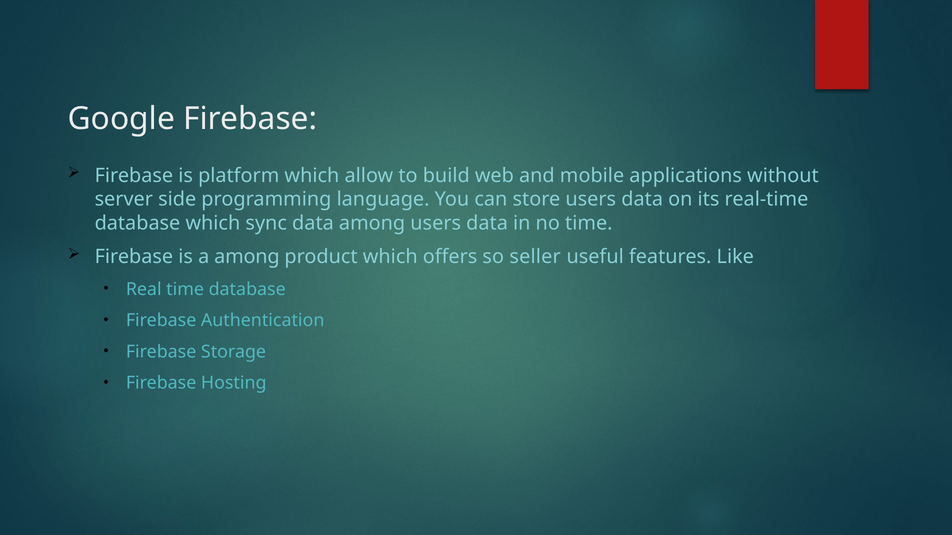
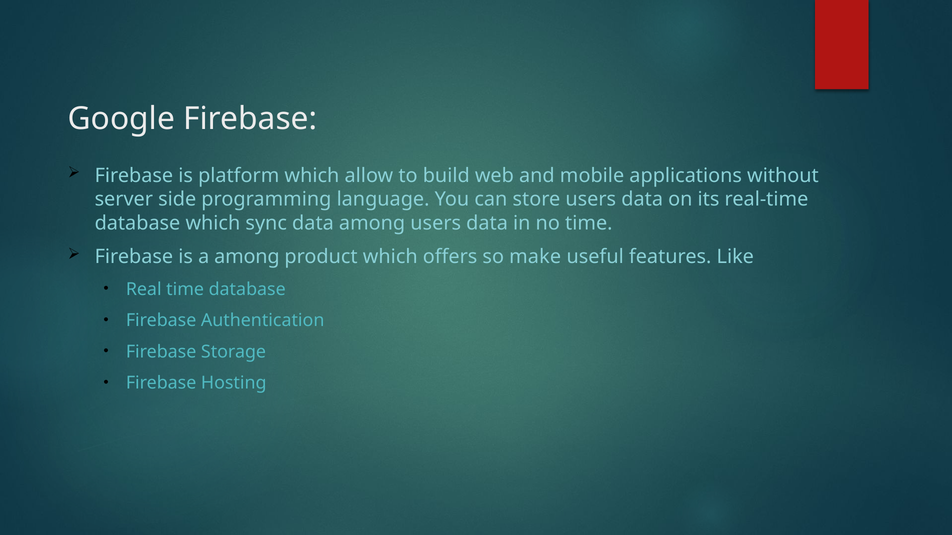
seller: seller -> make
